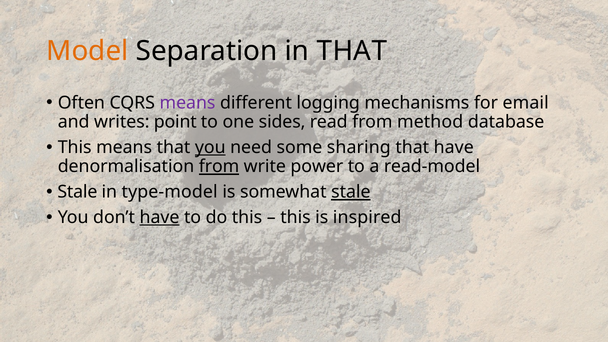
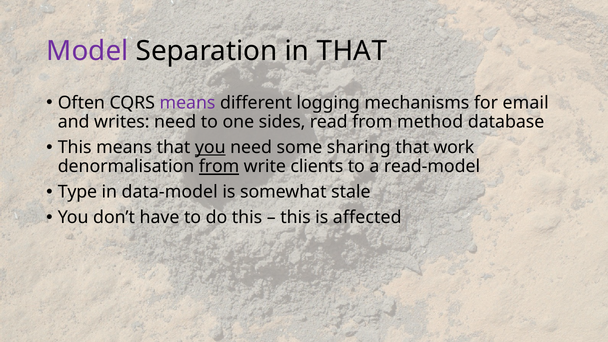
Model colour: orange -> purple
writes point: point -> need
that have: have -> work
power: power -> clients
Stale at (77, 192): Stale -> Type
type-model: type-model -> data-model
stale at (351, 192) underline: present -> none
have at (159, 218) underline: present -> none
inspired: inspired -> affected
